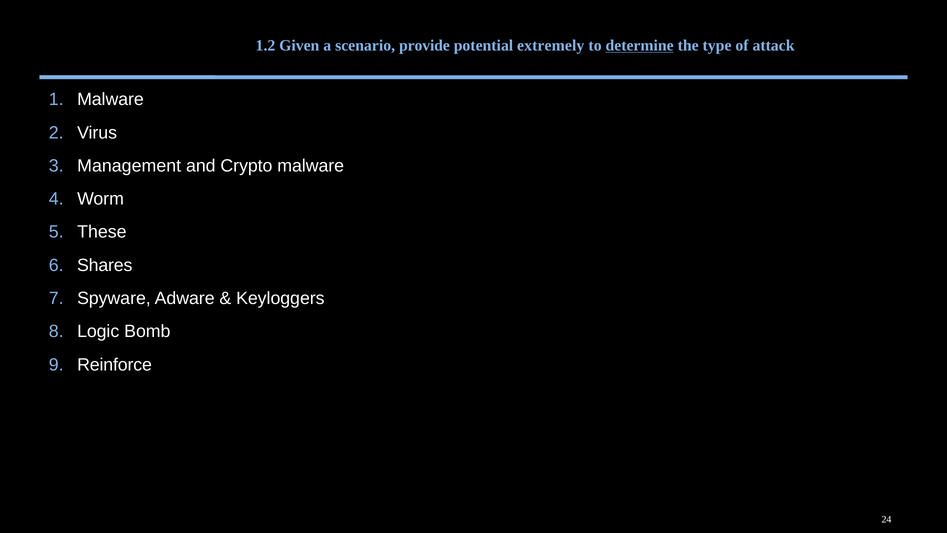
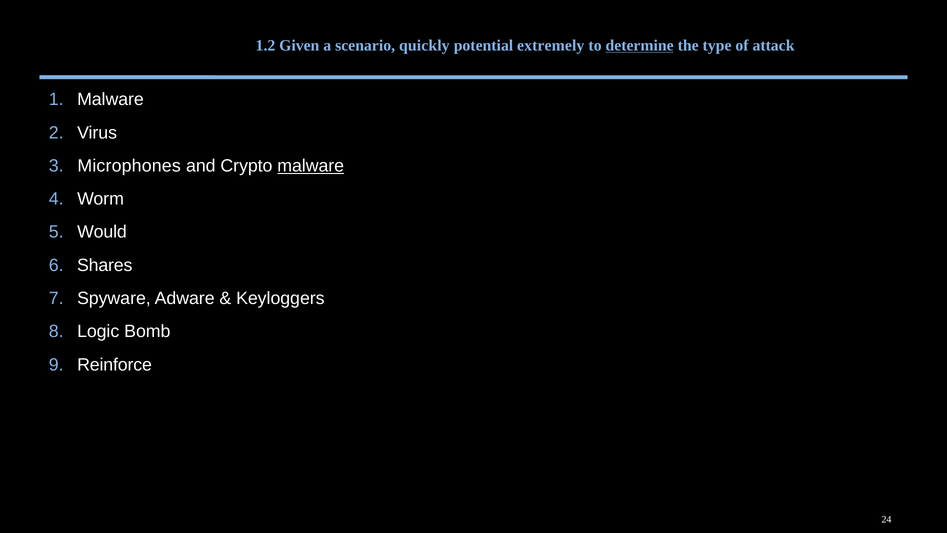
provide: provide -> quickly
Management: Management -> Microphones
malware at (311, 166) underline: none -> present
These: These -> Would
